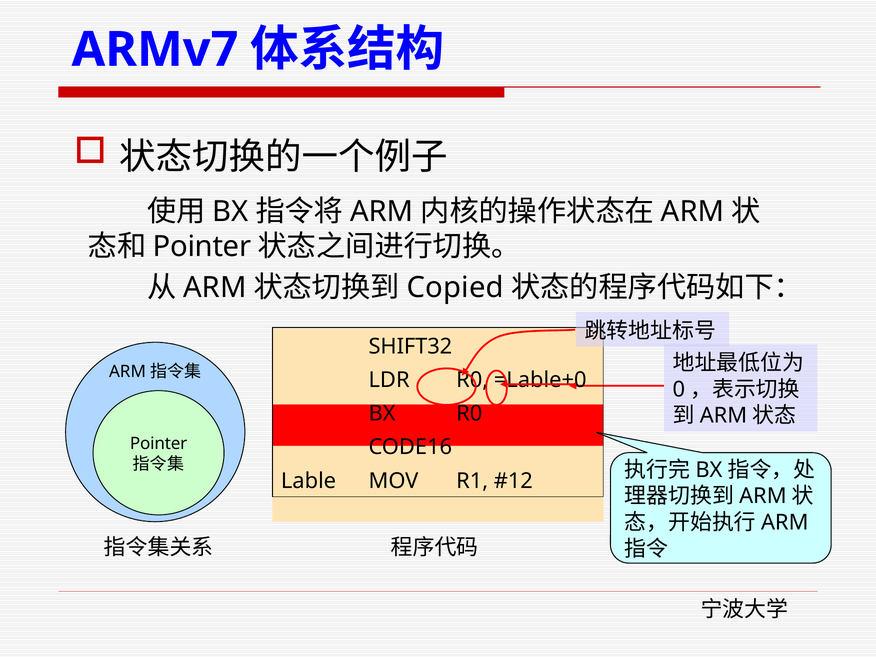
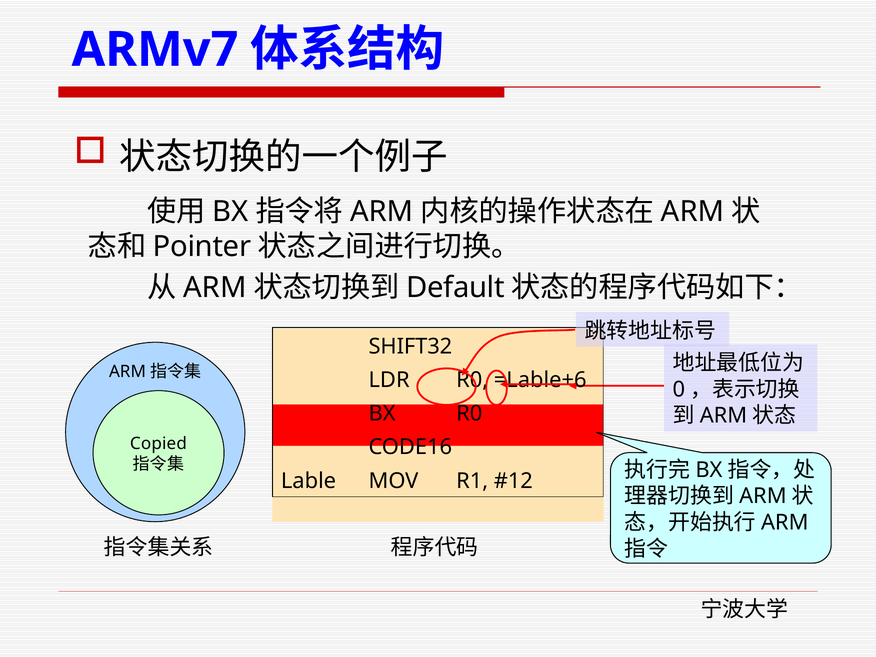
Copied: Copied -> Default
=Lable+0: =Lable+0 -> =Lable+6
Pointer at (159, 444): Pointer -> Copied
